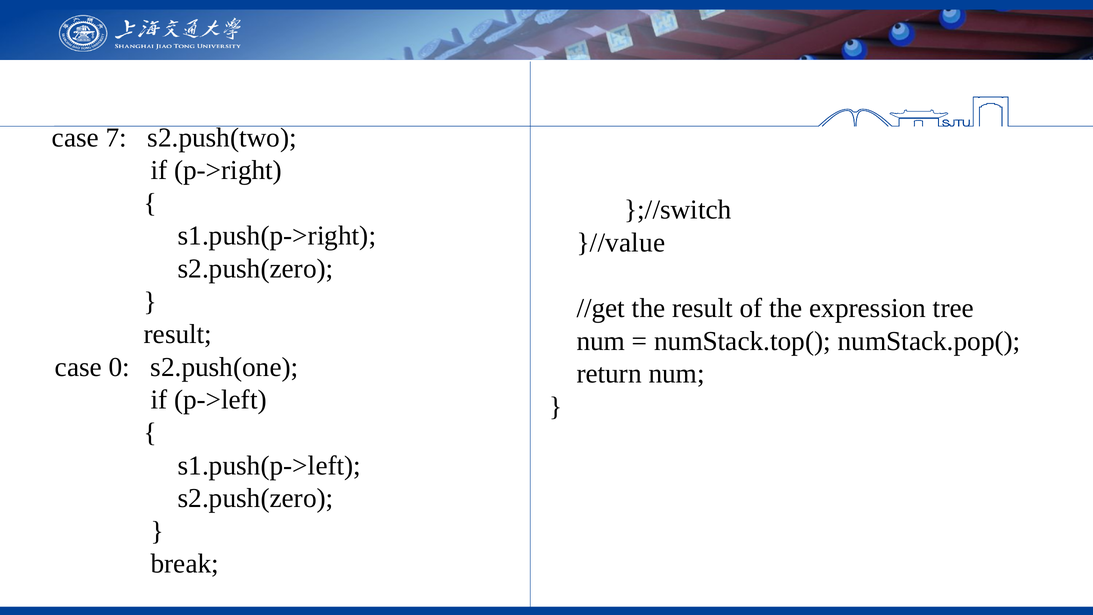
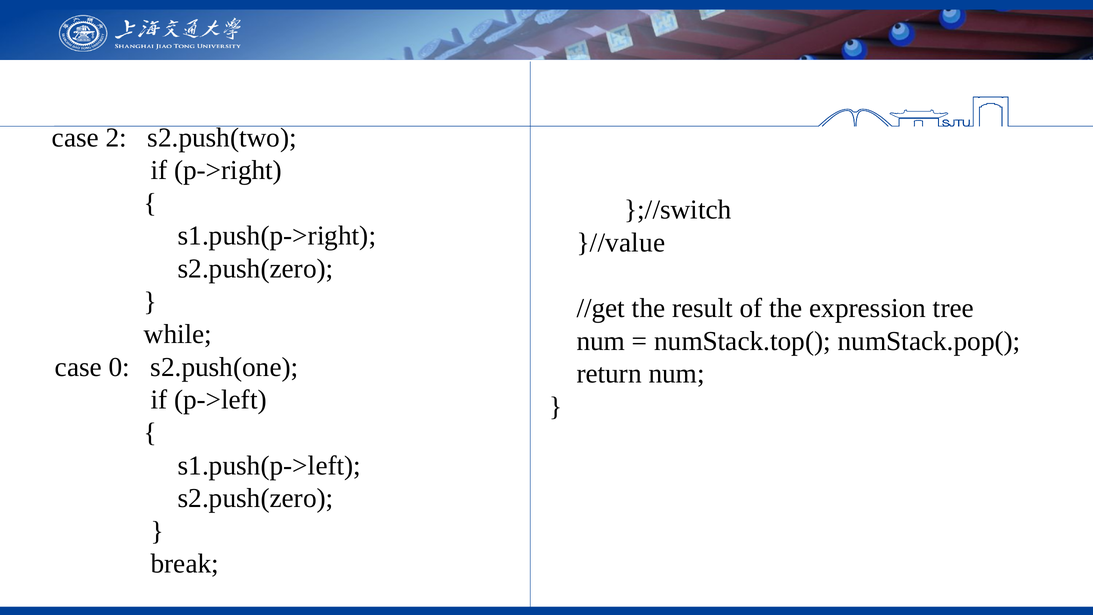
7: 7 -> 2
result at (178, 334): result -> while
